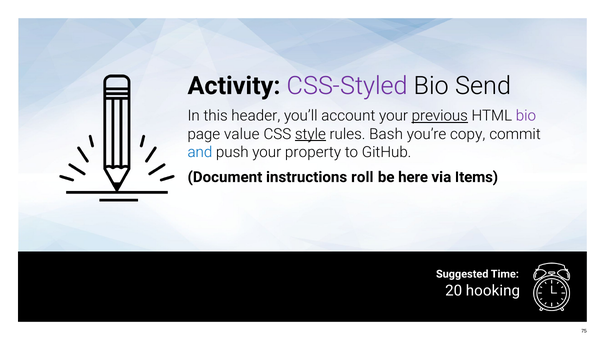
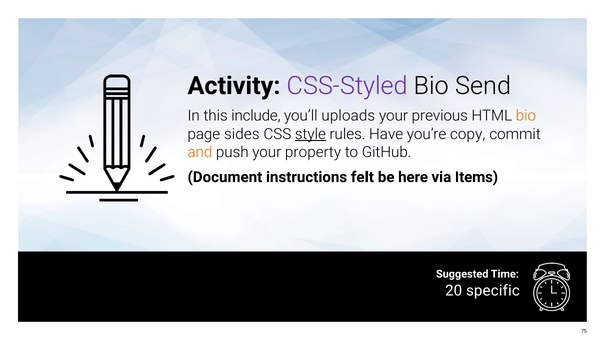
header: header -> include
account: account -> uploads
previous underline: present -> none
bio at (526, 116) colour: purple -> orange
value: value -> sides
Bash: Bash -> Have
and colour: blue -> orange
roll: roll -> felt
hooking: hooking -> specific
